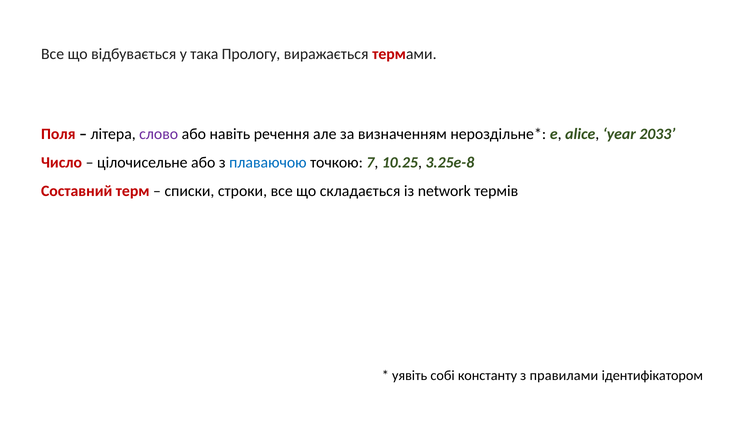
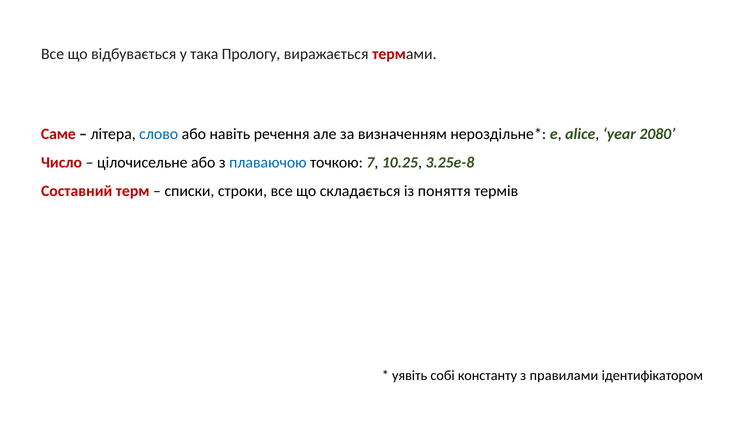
Поля: Поля -> Саме
слово colour: purple -> blue
2033: 2033 -> 2080
network: network -> поняття
